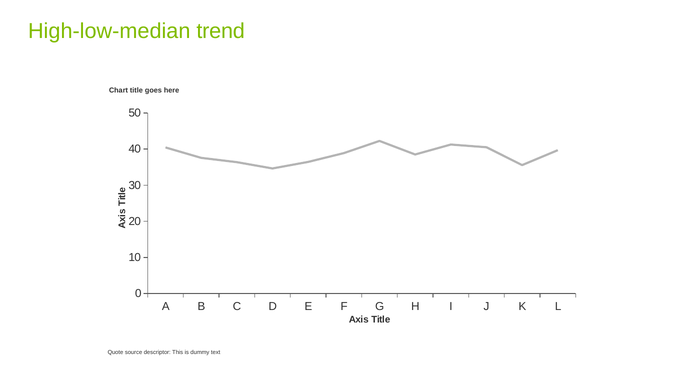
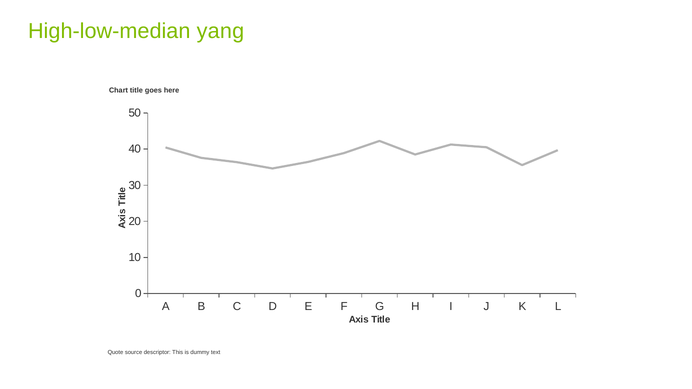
trend: trend -> yang
